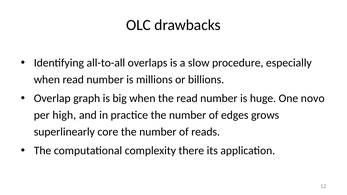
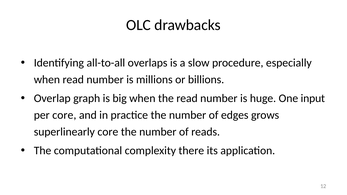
novo: novo -> input
per high: high -> core
